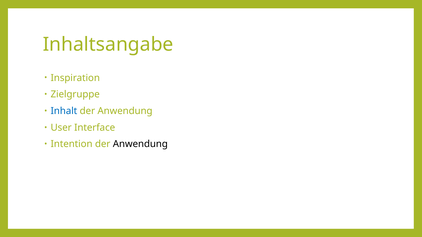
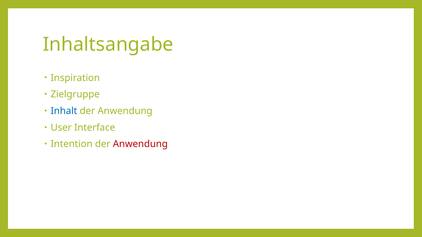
Anwendung at (140, 144) colour: black -> red
